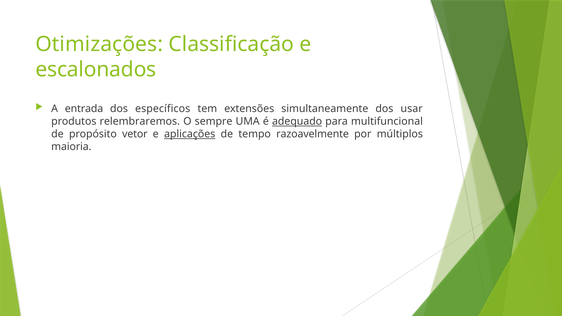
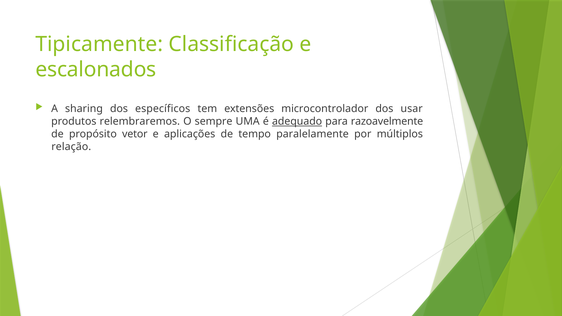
Otimizações: Otimizações -> Tipicamente
entrada: entrada -> sharing
simultaneamente: simultaneamente -> microcontrolador
multifuncional: multifuncional -> razoavelmente
aplicações underline: present -> none
razoavelmente: razoavelmente -> paralelamente
maioria: maioria -> relação
